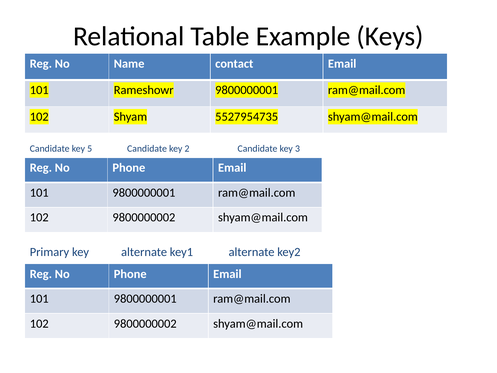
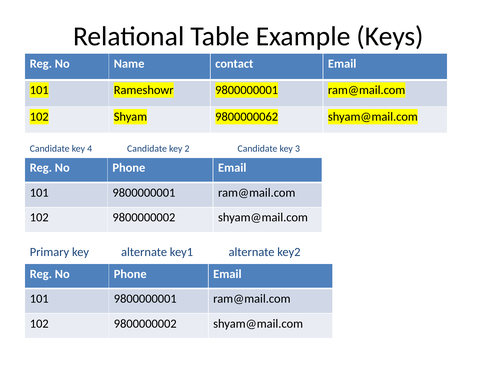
5527954735: 5527954735 -> 9800000062
5: 5 -> 4
